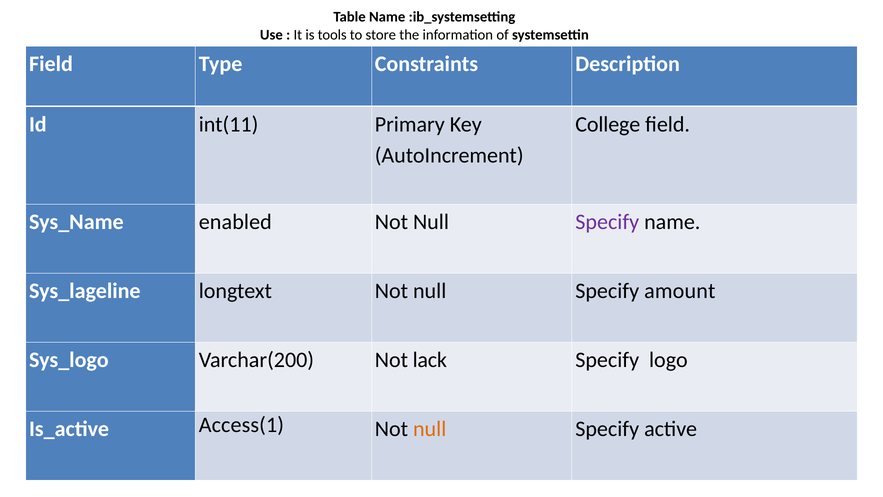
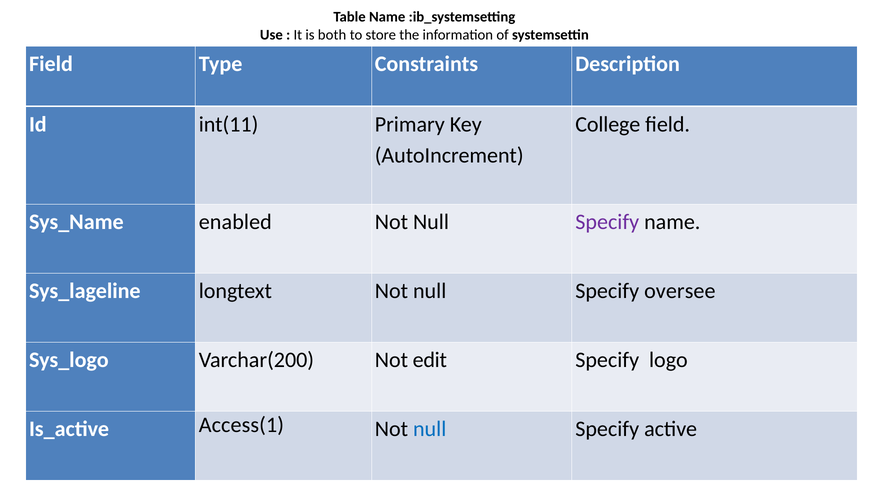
tools: tools -> both
amount: amount -> oversee
lack: lack -> edit
null at (430, 429) colour: orange -> blue
